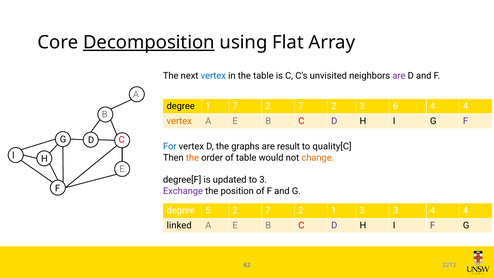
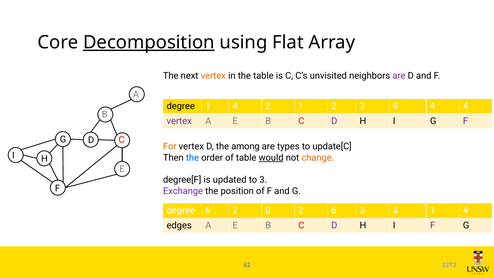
vertex at (213, 76) colour: blue -> orange
7 at (235, 106): 7 -> 4
7 at (301, 106): 7 -> 1
6: 6 -> 9
vertex at (179, 121) colour: orange -> purple
For colour: blue -> orange
graphs: graphs -> among
result: result -> types
quality[C: quality[C -> update[C
the at (192, 158) colour: orange -> blue
would underline: none -> present
degree 5: 5 -> 6
7 at (268, 210): 7 -> 0
2 1: 1 -> 6
3 4: 4 -> 1
linked: linked -> edges
